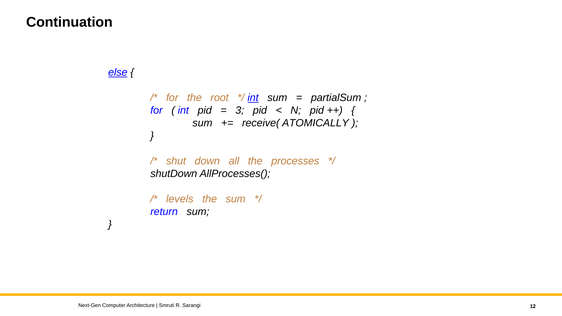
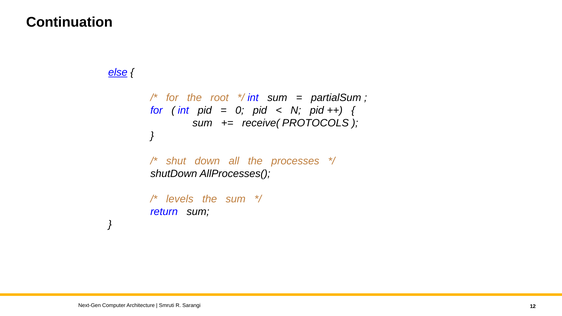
int at (253, 98) underline: present -> none
3: 3 -> 0
ATOMICALLY: ATOMICALLY -> PROTOCOLS
